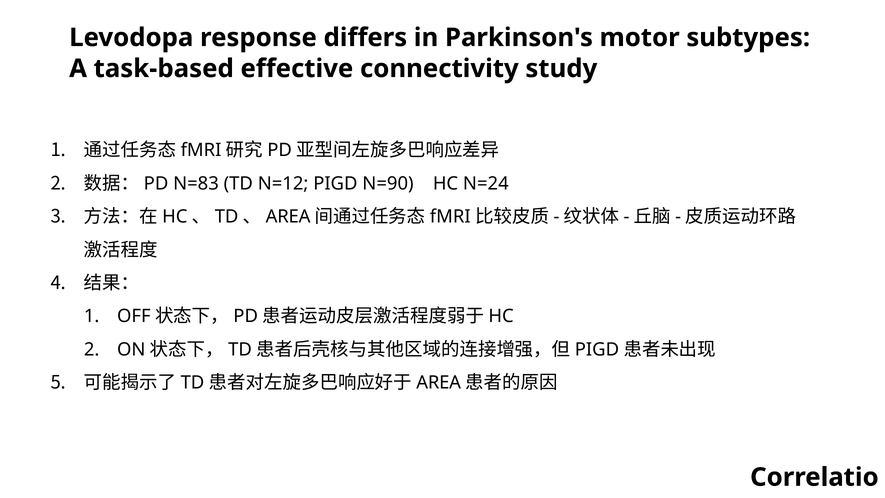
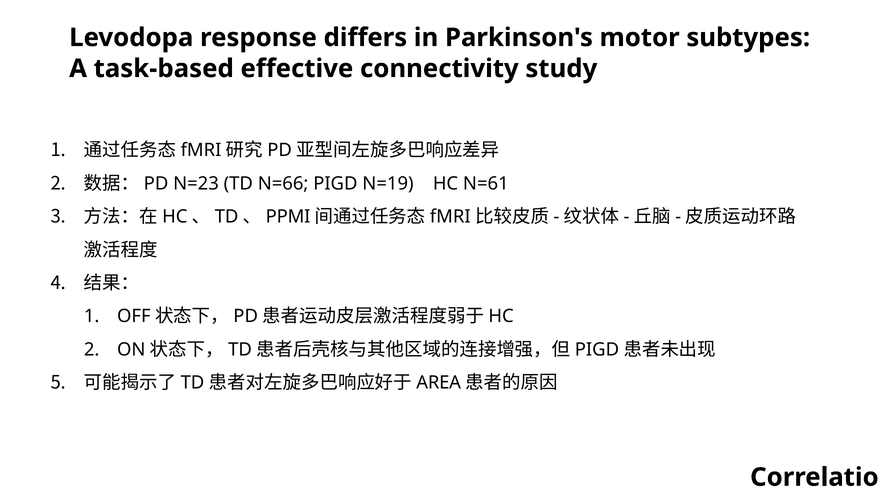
N=83: N=83 -> N=23
N=12: N=12 -> N=66
N=90: N=90 -> N=19
N=24: N=24 -> N=61
AREA at (288, 217): AREA -> PPMI
